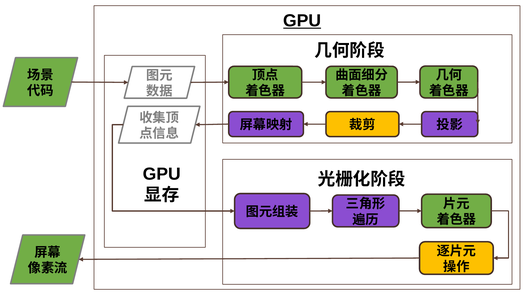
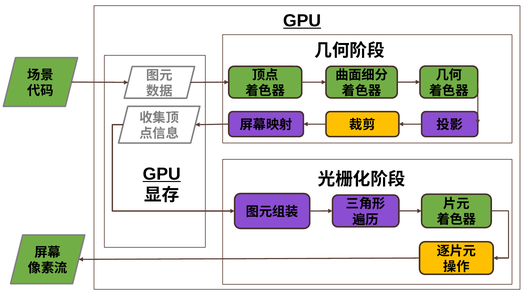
GPU at (162, 174) underline: none -> present
